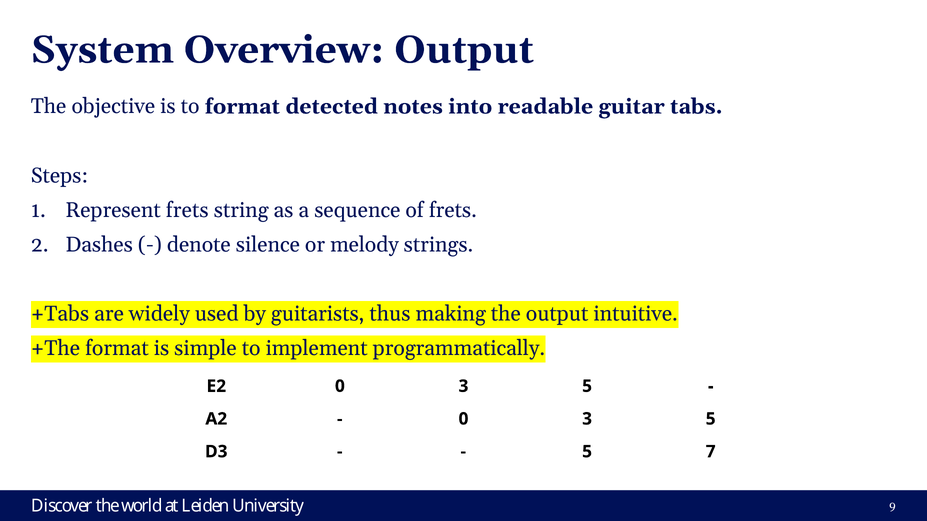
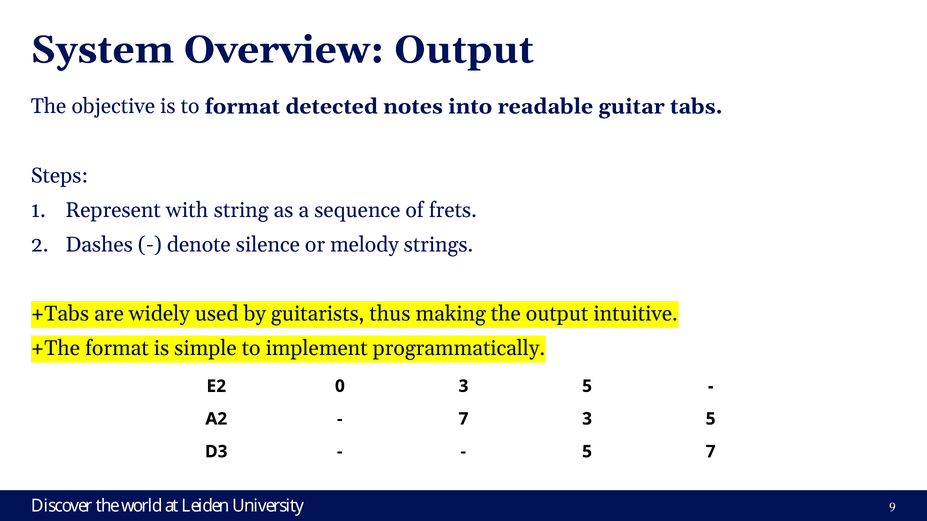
Represent frets: frets -> with
0 at (463, 419): 0 -> 7
